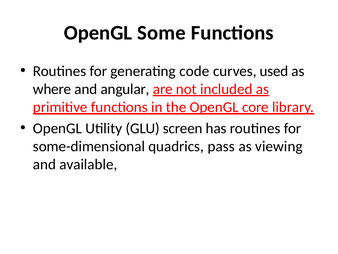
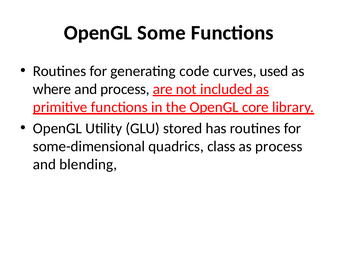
and angular: angular -> process
screen: screen -> stored
pass: pass -> class
as viewing: viewing -> process
available: available -> blending
